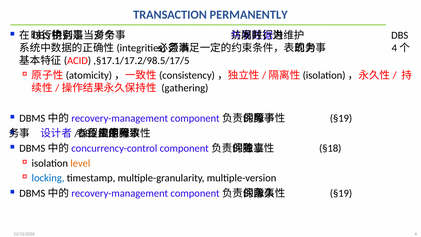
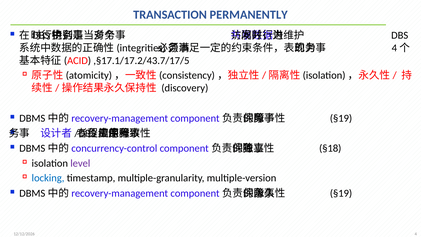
,§17.1/17.2/98.5/17/5: ,§17.1/17.2/98.5/17/5 -> ,§17.1/17.2/43.7/17/5
gathering: gathering -> discovery
level colour: orange -> purple
